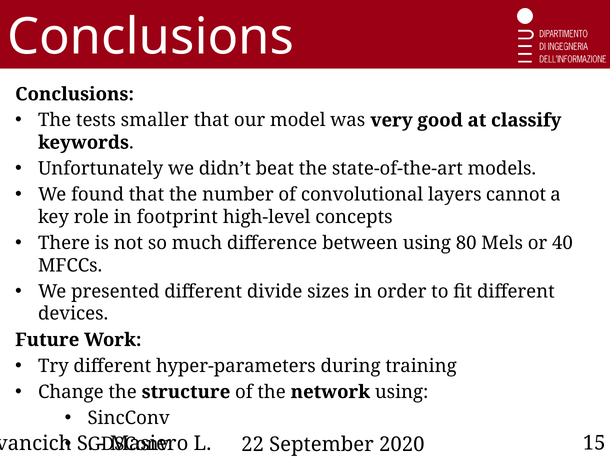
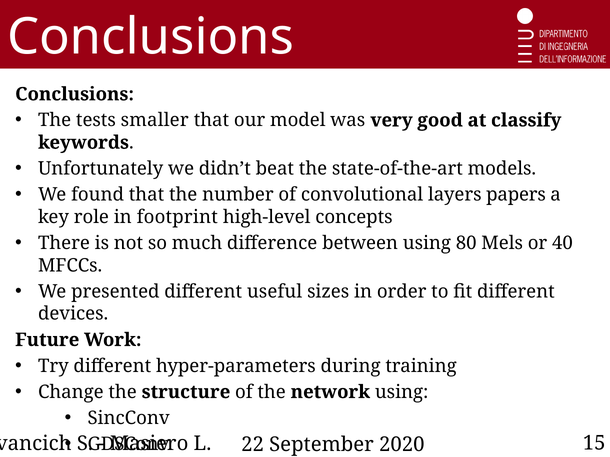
cannot: cannot -> papers
divide: divide -> useful
